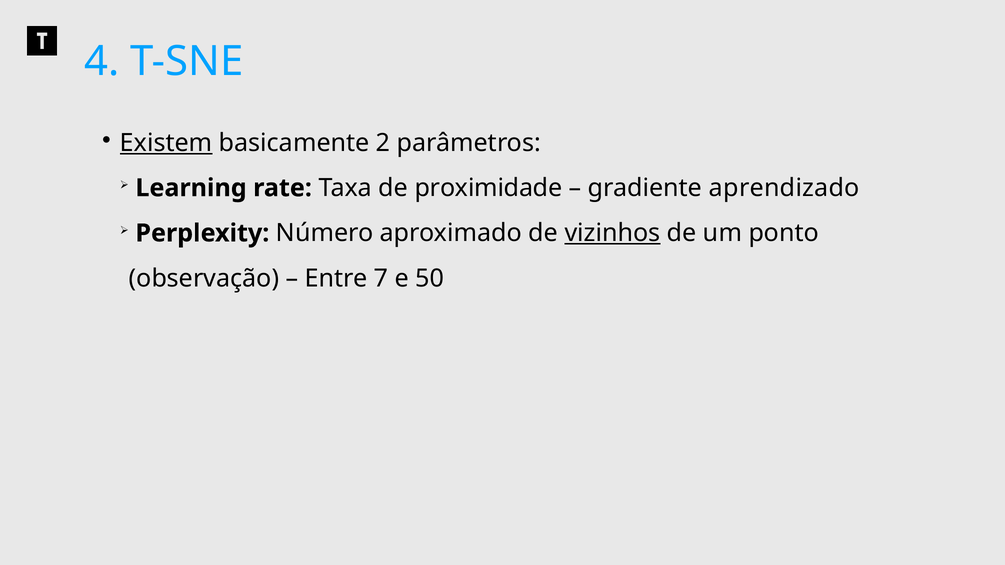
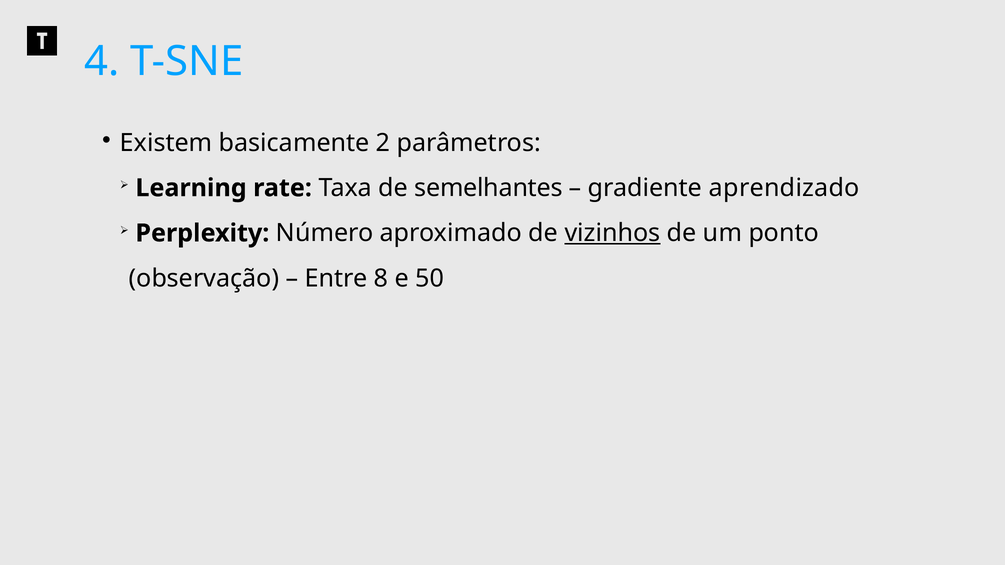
Existem underline: present -> none
proximidade: proximidade -> semelhantes
7: 7 -> 8
